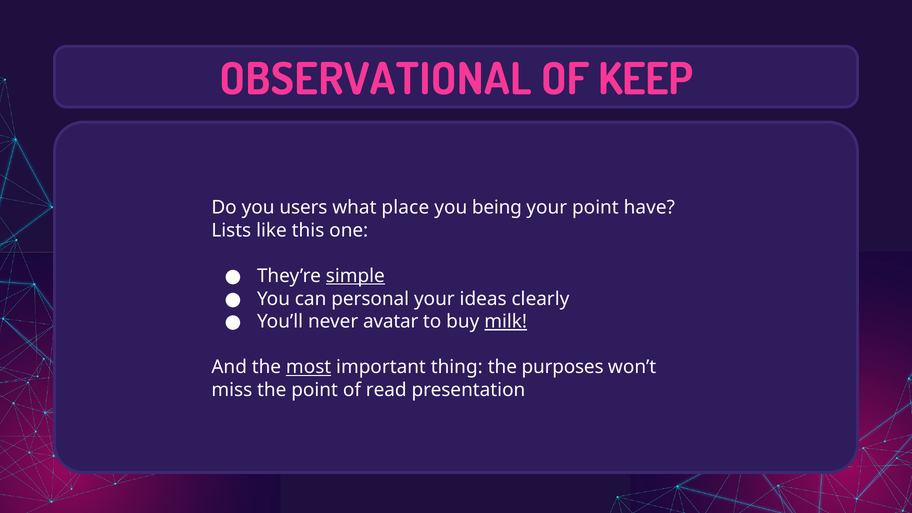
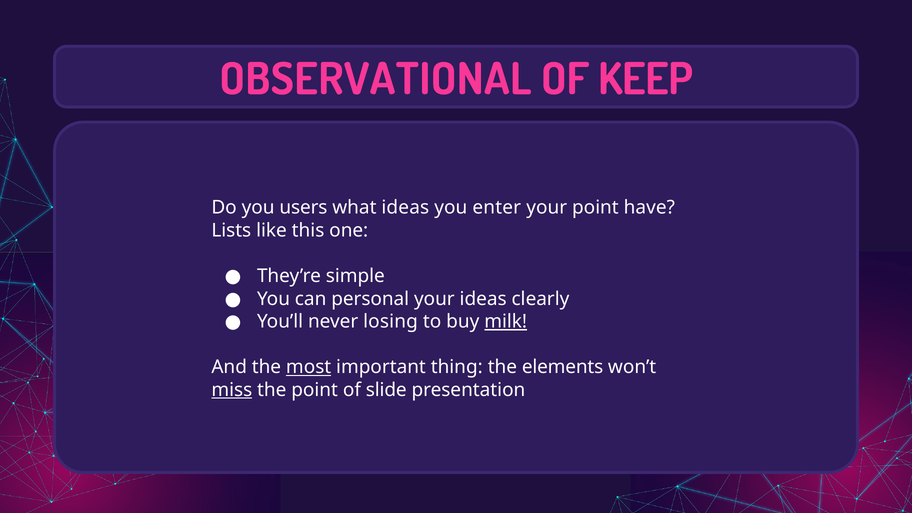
what place: place -> ideas
being: being -> enter
simple underline: present -> none
avatar: avatar -> losing
purposes: purposes -> elements
miss underline: none -> present
read: read -> slide
